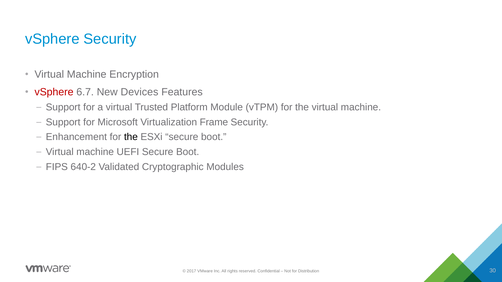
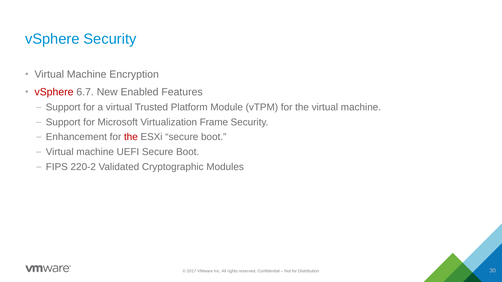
Devices: Devices -> Enabled
the at (131, 137) colour: black -> red
640-2: 640-2 -> 220-2
